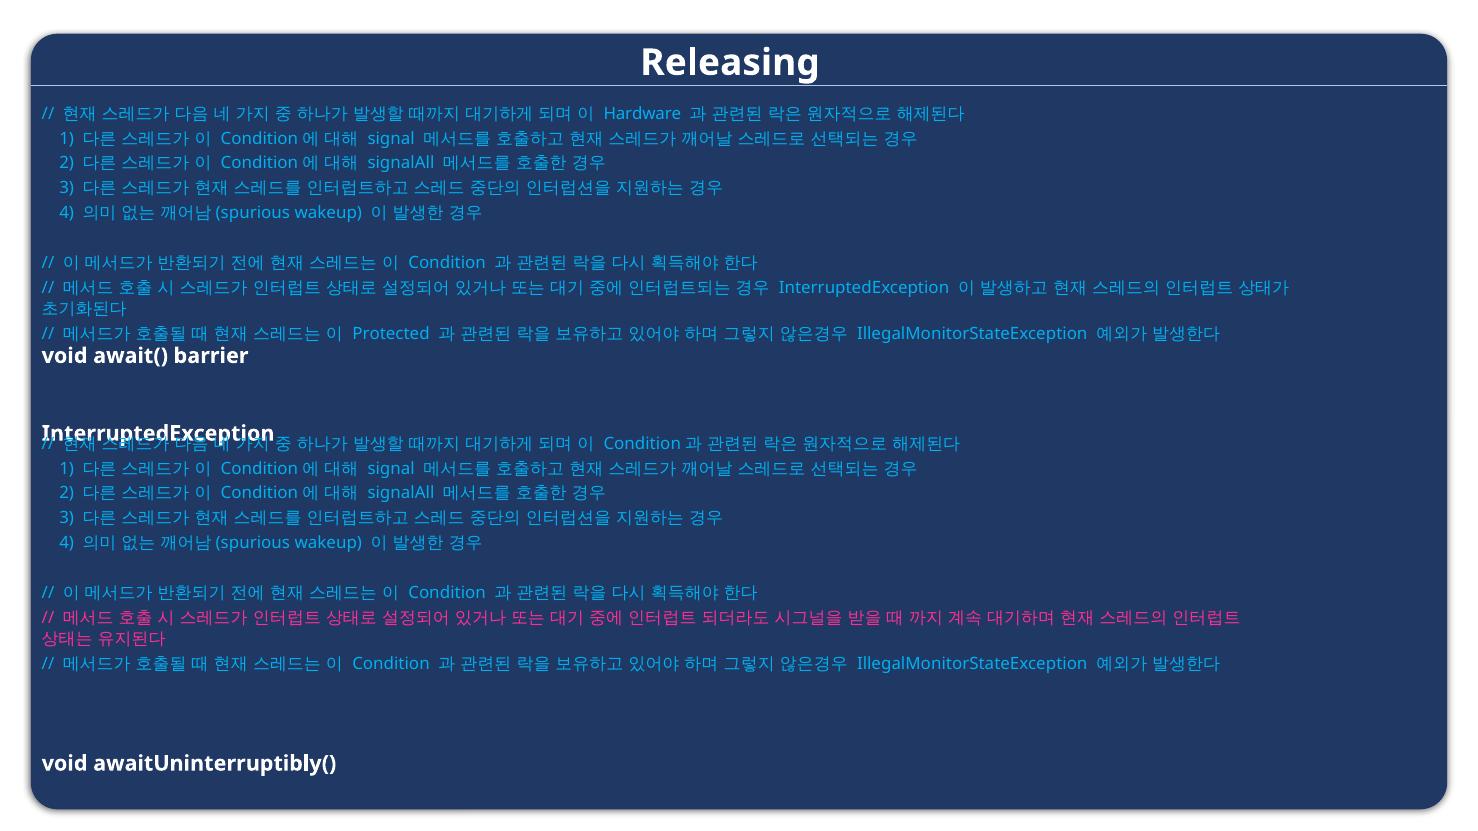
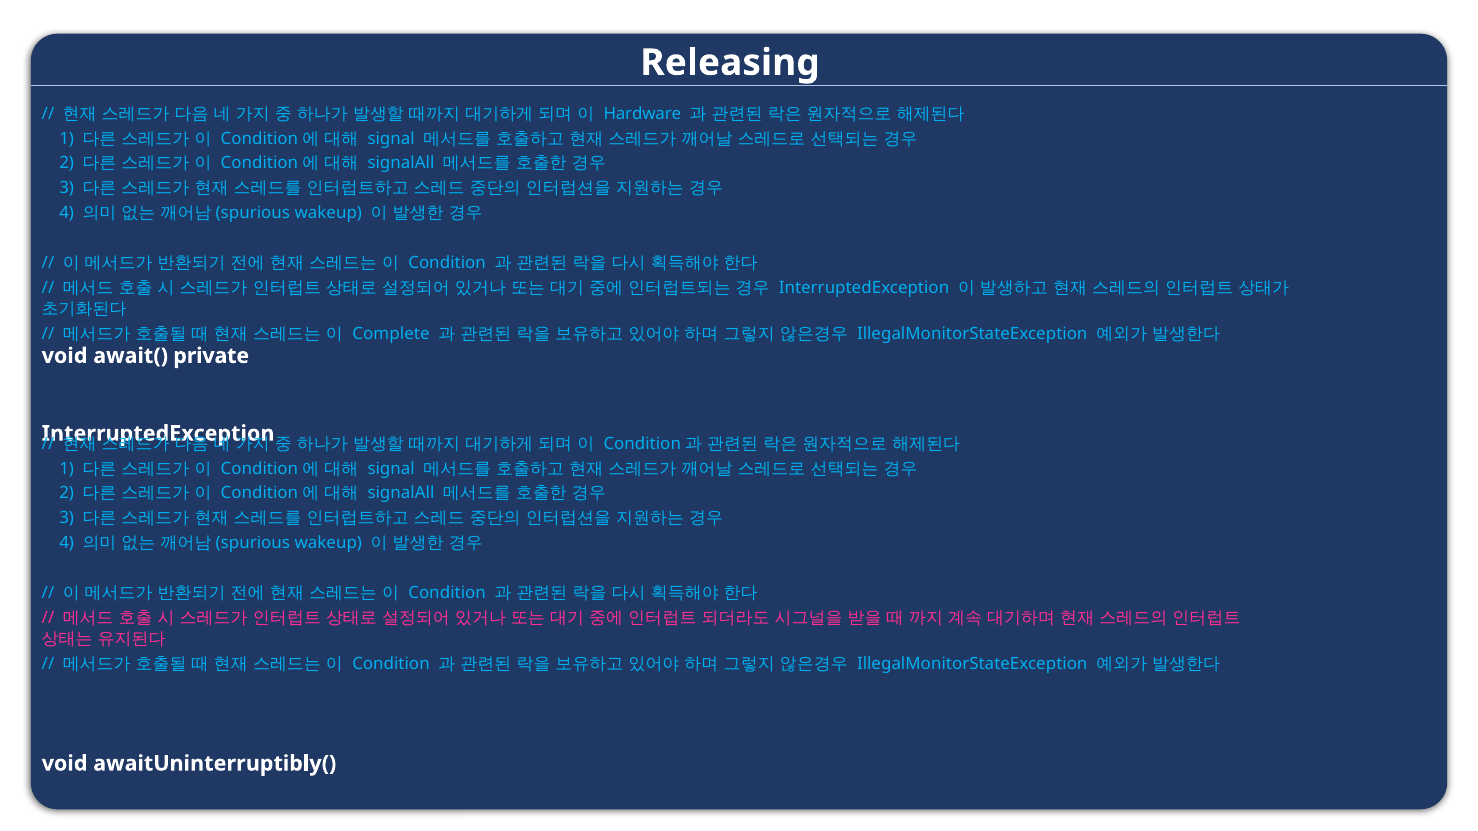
Protected: Protected -> Complete
barrier: barrier -> private
